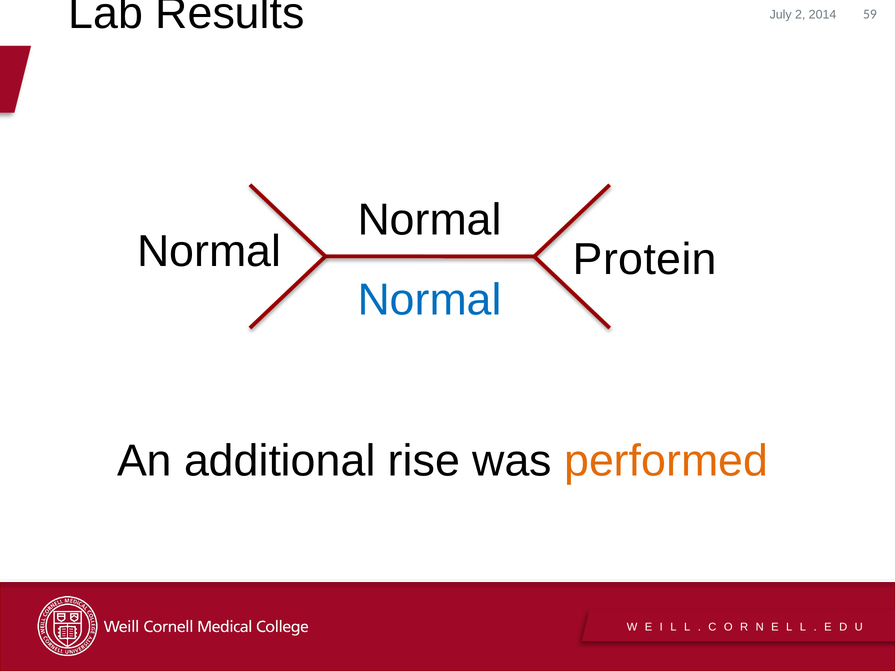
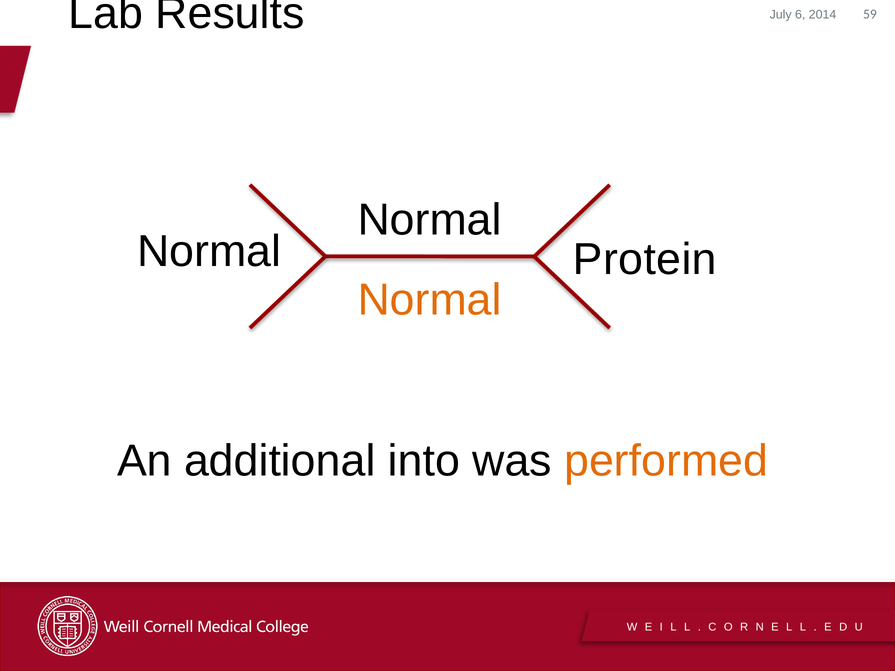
2: 2 -> 6
Normal at (430, 300) colour: blue -> orange
rise: rise -> into
